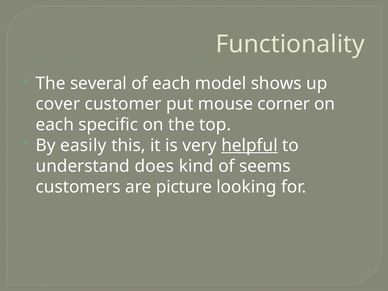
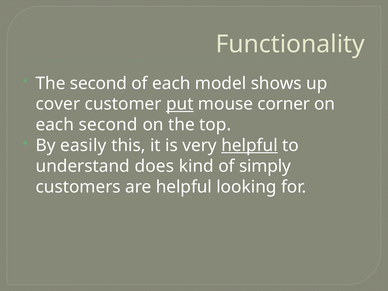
The several: several -> second
put underline: none -> present
each specific: specific -> second
seems: seems -> simply
are picture: picture -> helpful
